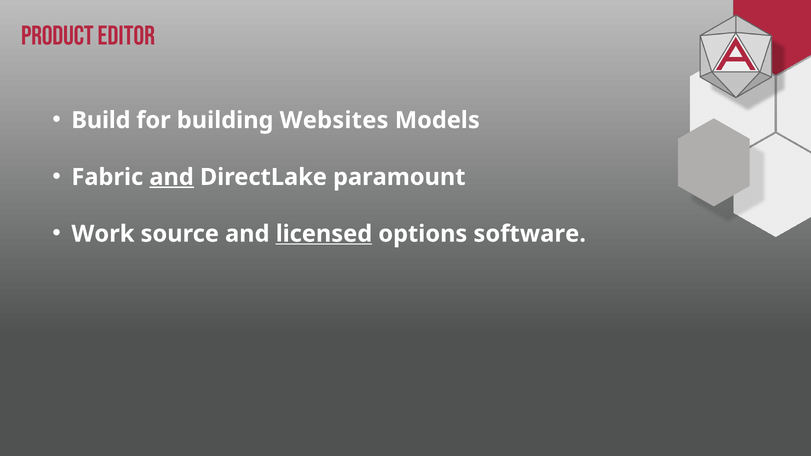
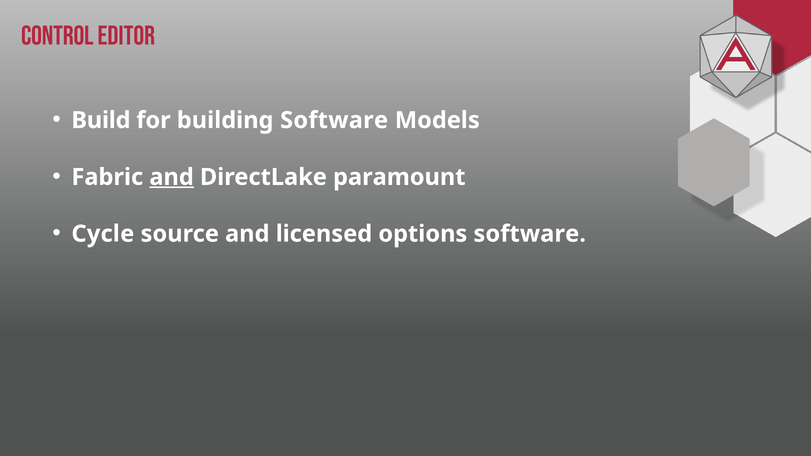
PRODUCT: PRODUCT -> CONTROL
building Websites: Websites -> Software
Work: Work -> Cycle
licensed underline: present -> none
